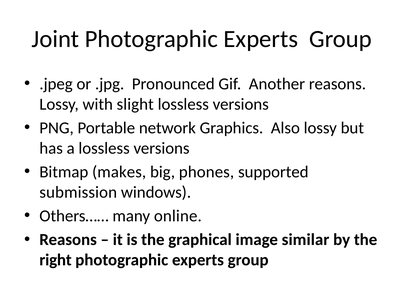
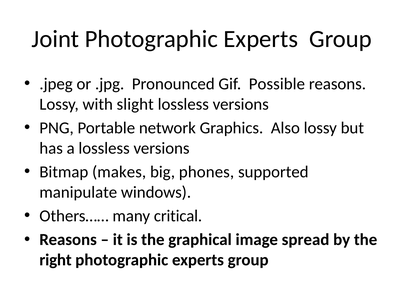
Another: Another -> Possible
submission: submission -> manipulate
online: online -> critical
similar: similar -> spread
